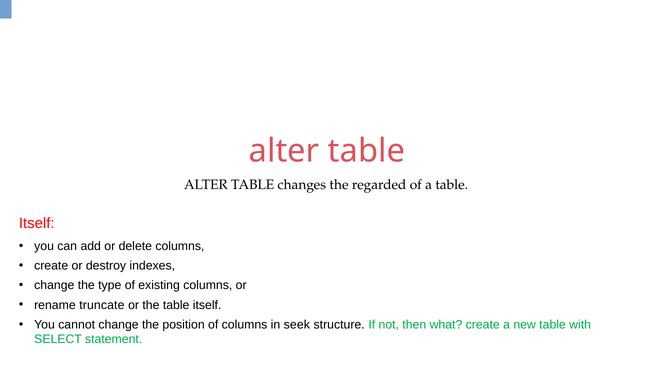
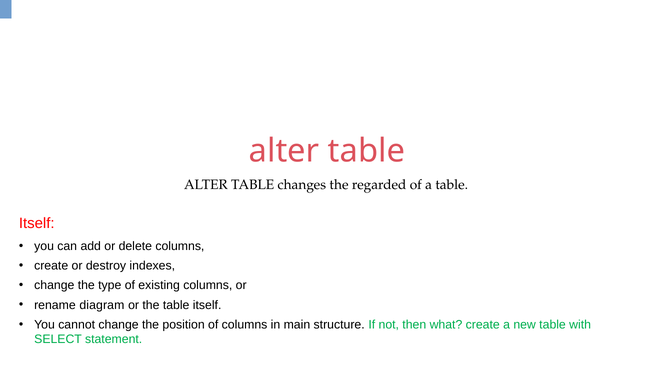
truncate: truncate -> diagram
seek: seek -> main
